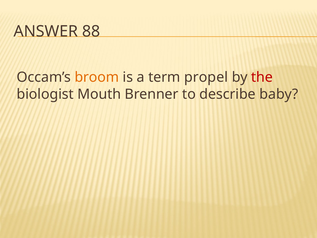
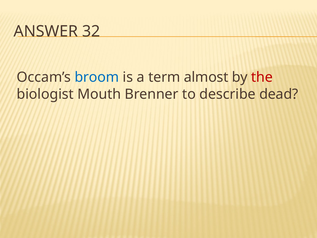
88: 88 -> 32
broom colour: orange -> blue
propel: propel -> almost
baby: baby -> dead
